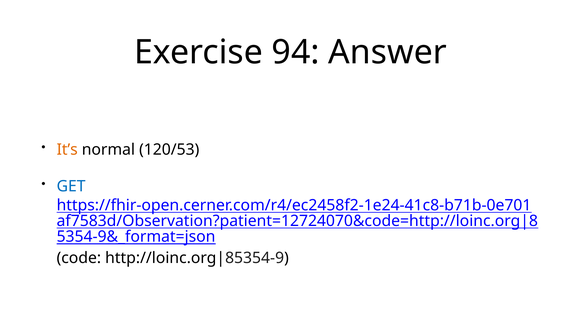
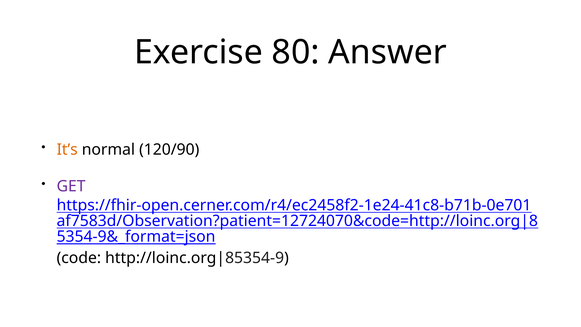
94: 94 -> 80
120/53: 120/53 -> 120/90
GET colour: blue -> purple
